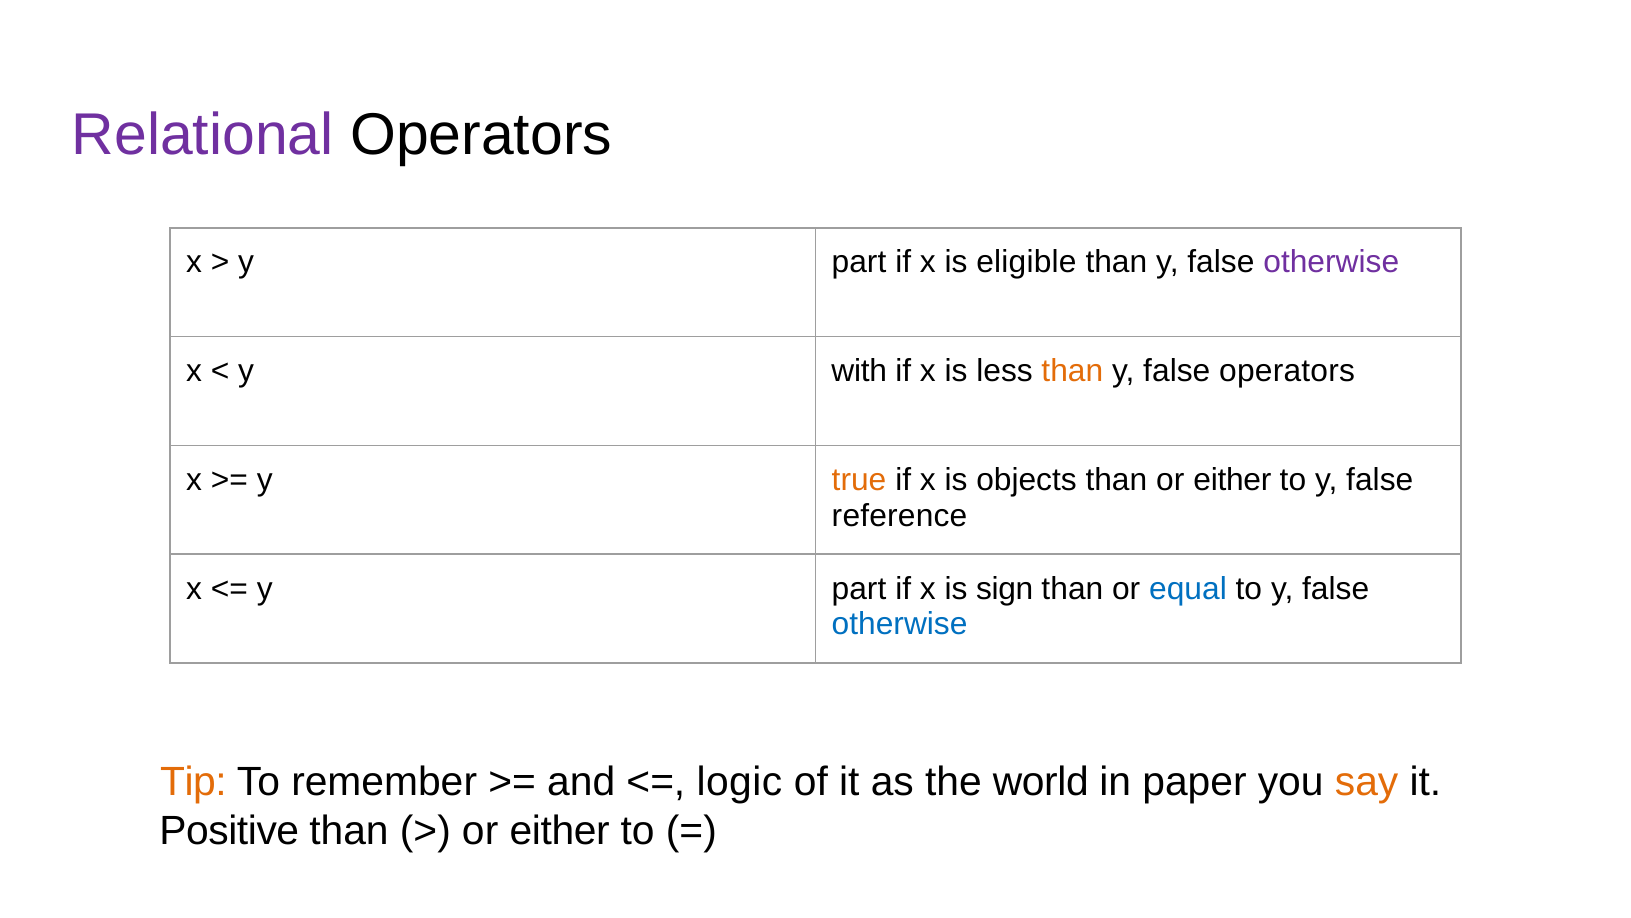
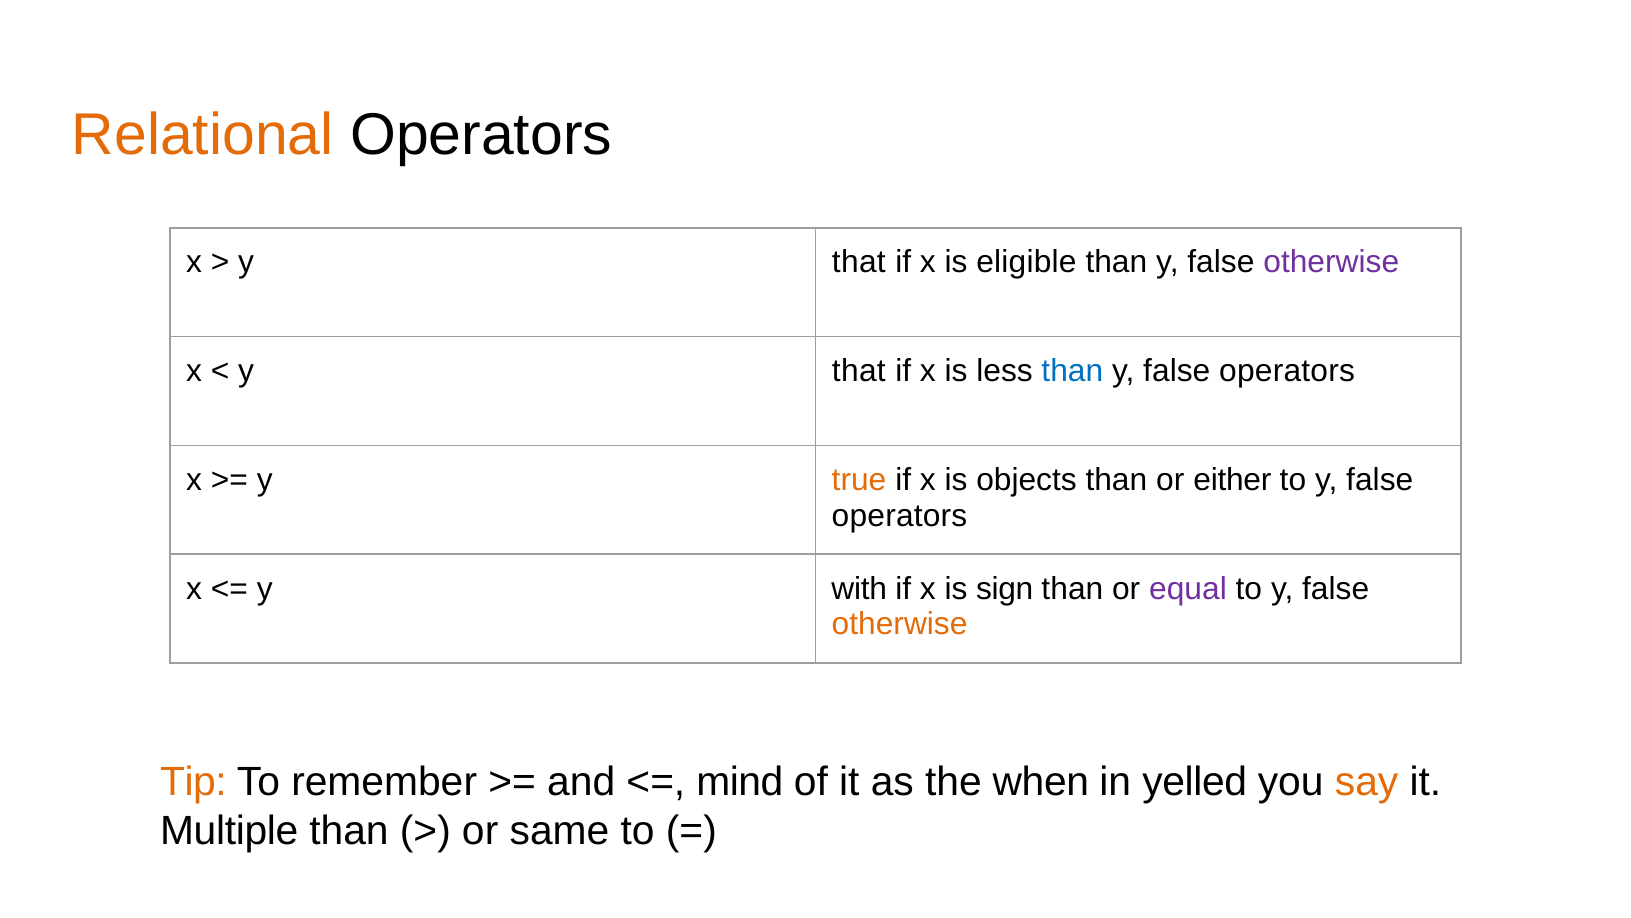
Relational colour: purple -> orange
part at (859, 262): part -> that
with at (859, 371): with -> that
than at (1072, 371) colour: orange -> blue
reference at (900, 515): reference -> operators
part at (859, 588): part -> with
equal colour: blue -> purple
otherwise at (900, 624) colour: blue -> orange
logic: logic -> mind
world: world -> when
paper: paper -> yelled
Positive: Positive -> Multiple
either at (560, 831): either -> same
